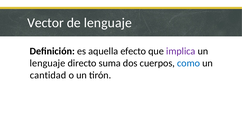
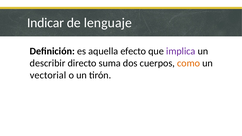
Vector: Vector -> Indicar
lenguaje at (48, 63): lenguaje -> describir
como colour: blue -> orange
cantidad: cantidad -> vectorial
